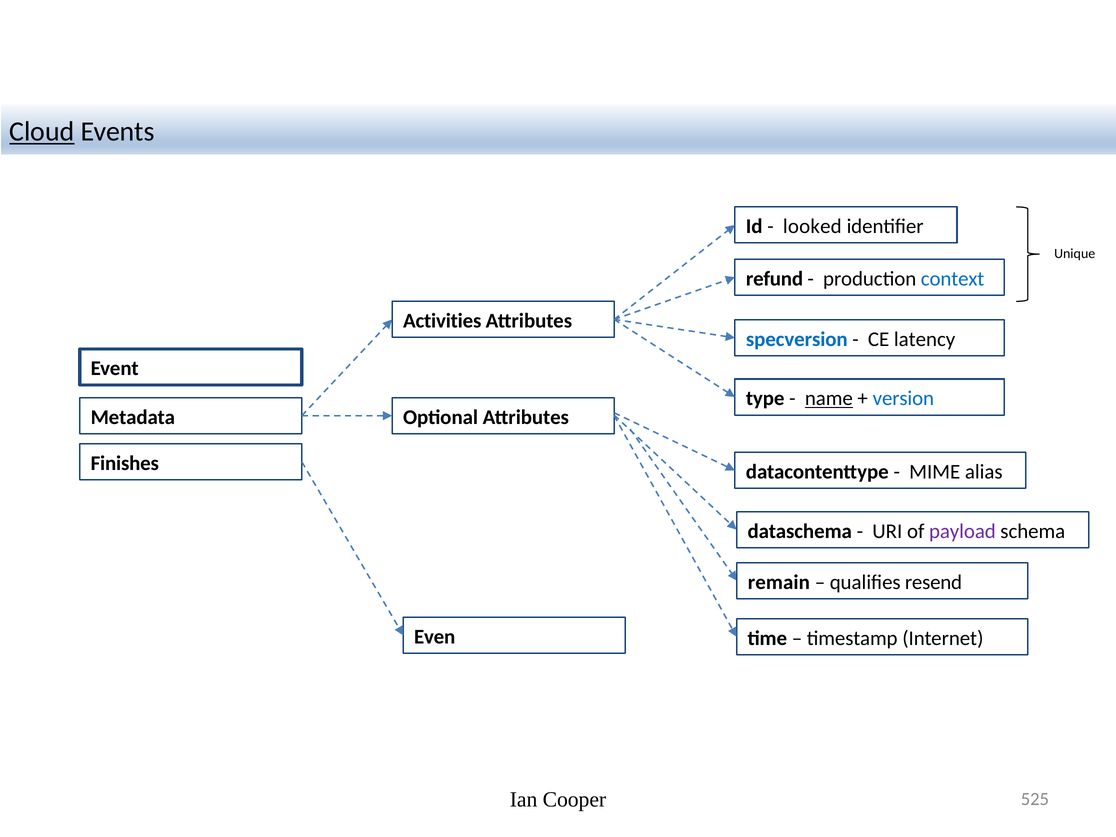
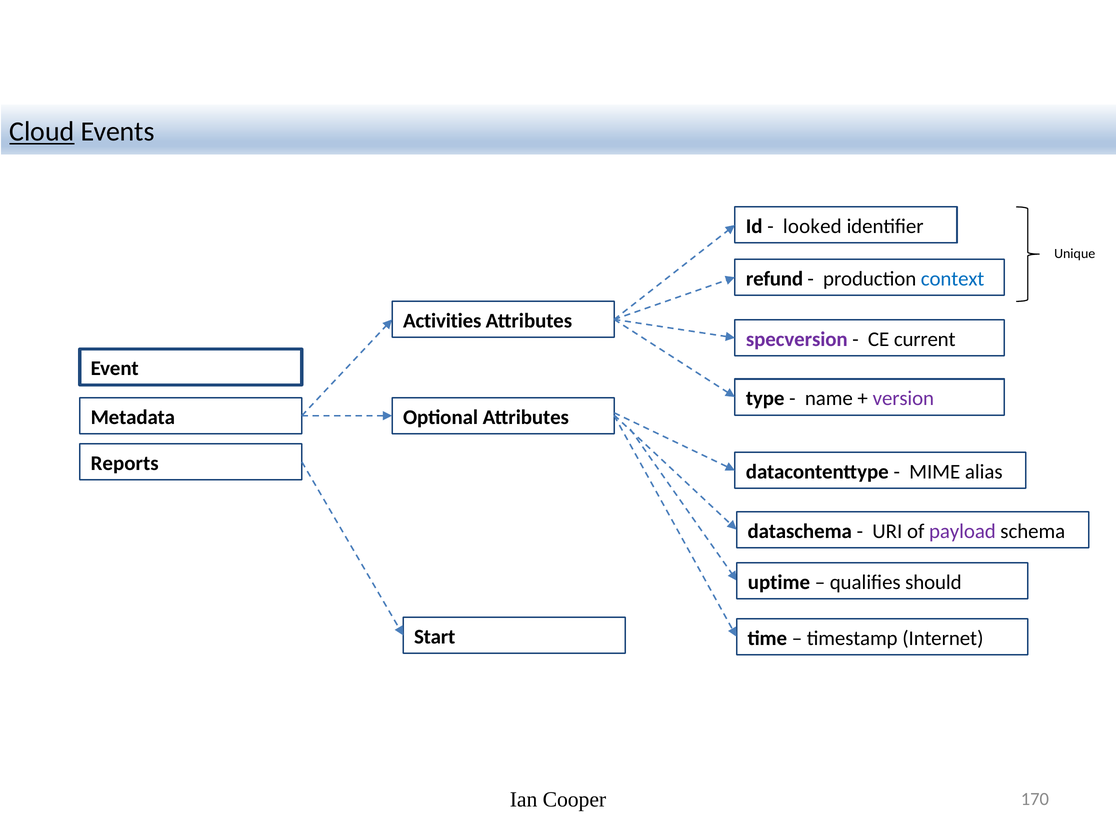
specversion colour: blue -> purple
latency: latency -> current
name underline: present -> none
version colour: blue -> purple
Finishes: Finishes -> Reports
remain: remain -> uptime
resend: resend -> should
Even: Even -> Start
525: 525 -> 170
